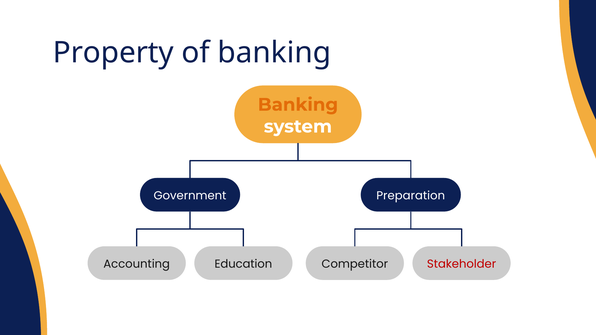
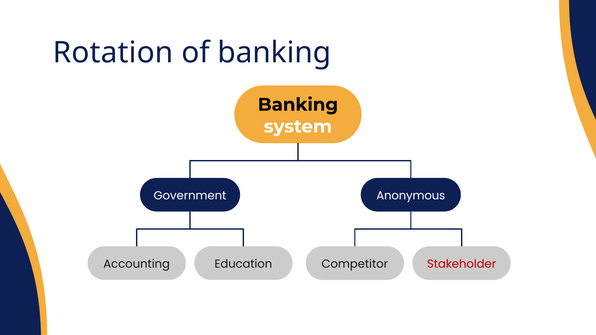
Property: Property -> Rotation
Banking at (298, 105) colour: orange -> black
Preparation: Preparation -> Anonymous
